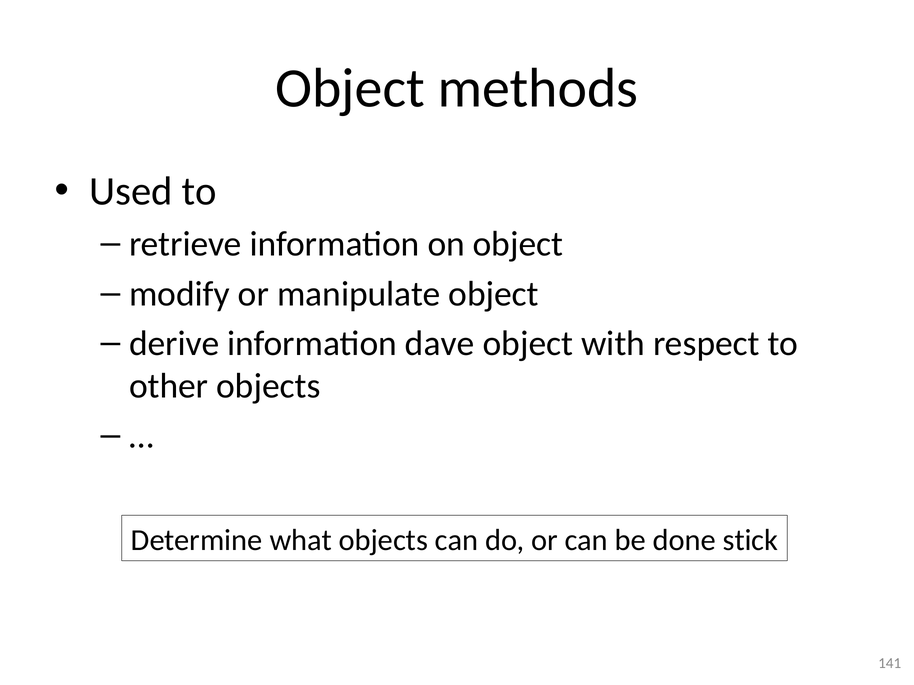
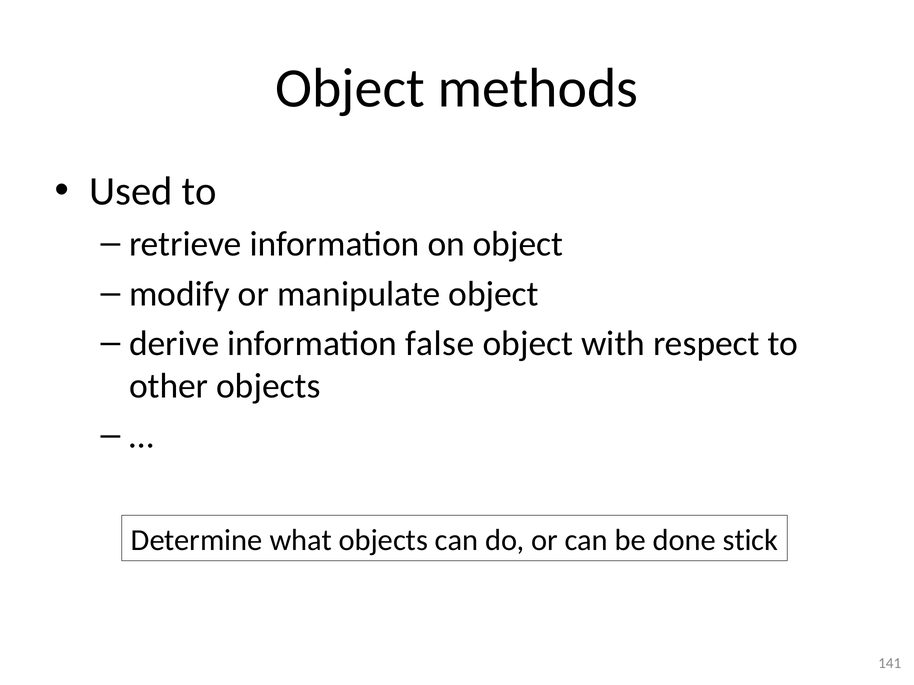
dave: dave -> false
